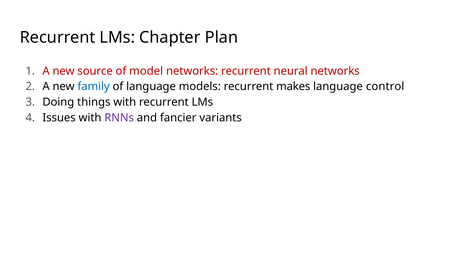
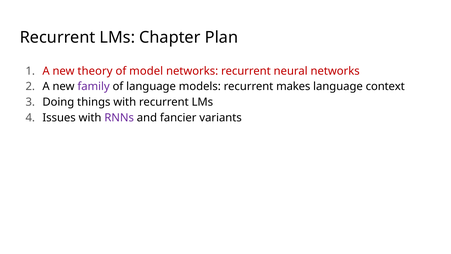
source: source -> theory
family colour: blue -> purple
control: control -> context
